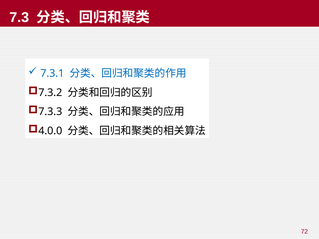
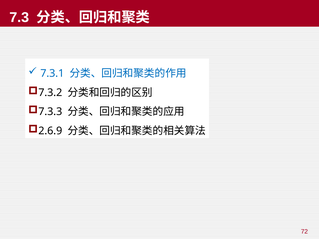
4.0.0: 4.0.0 -> 2.6.9
